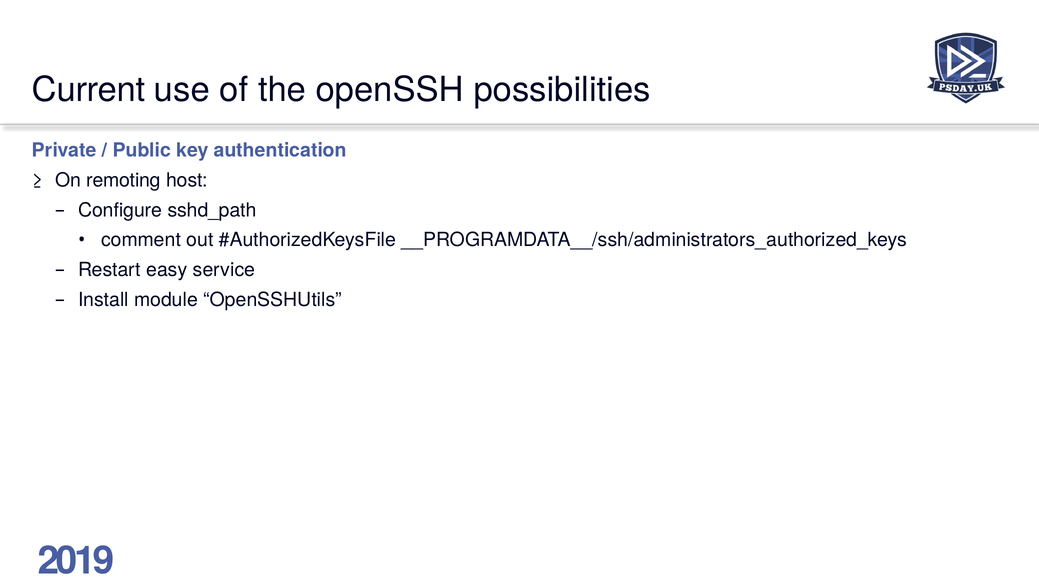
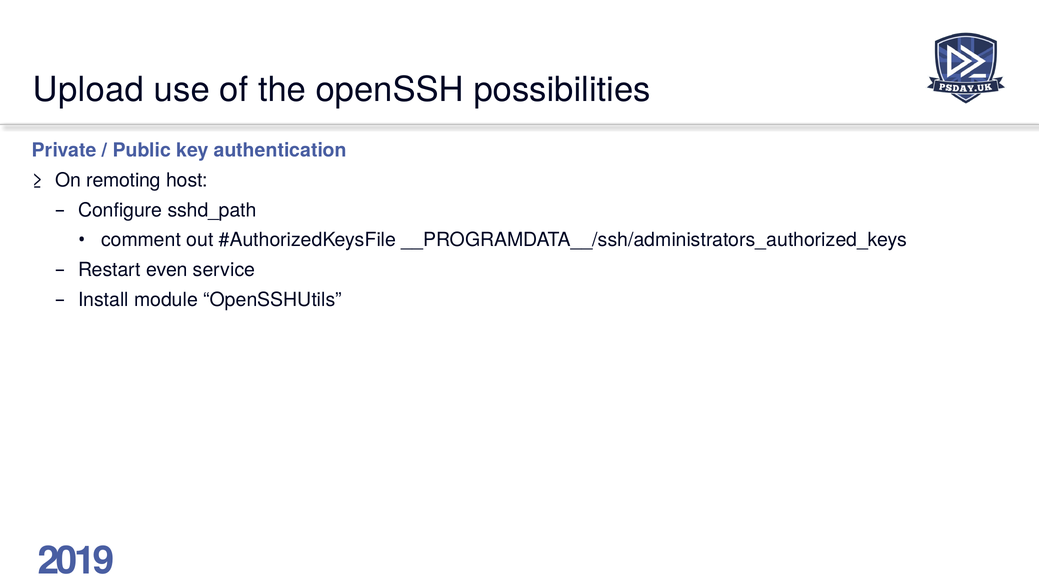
Current: Current -> Upload
easy: easy -> even
